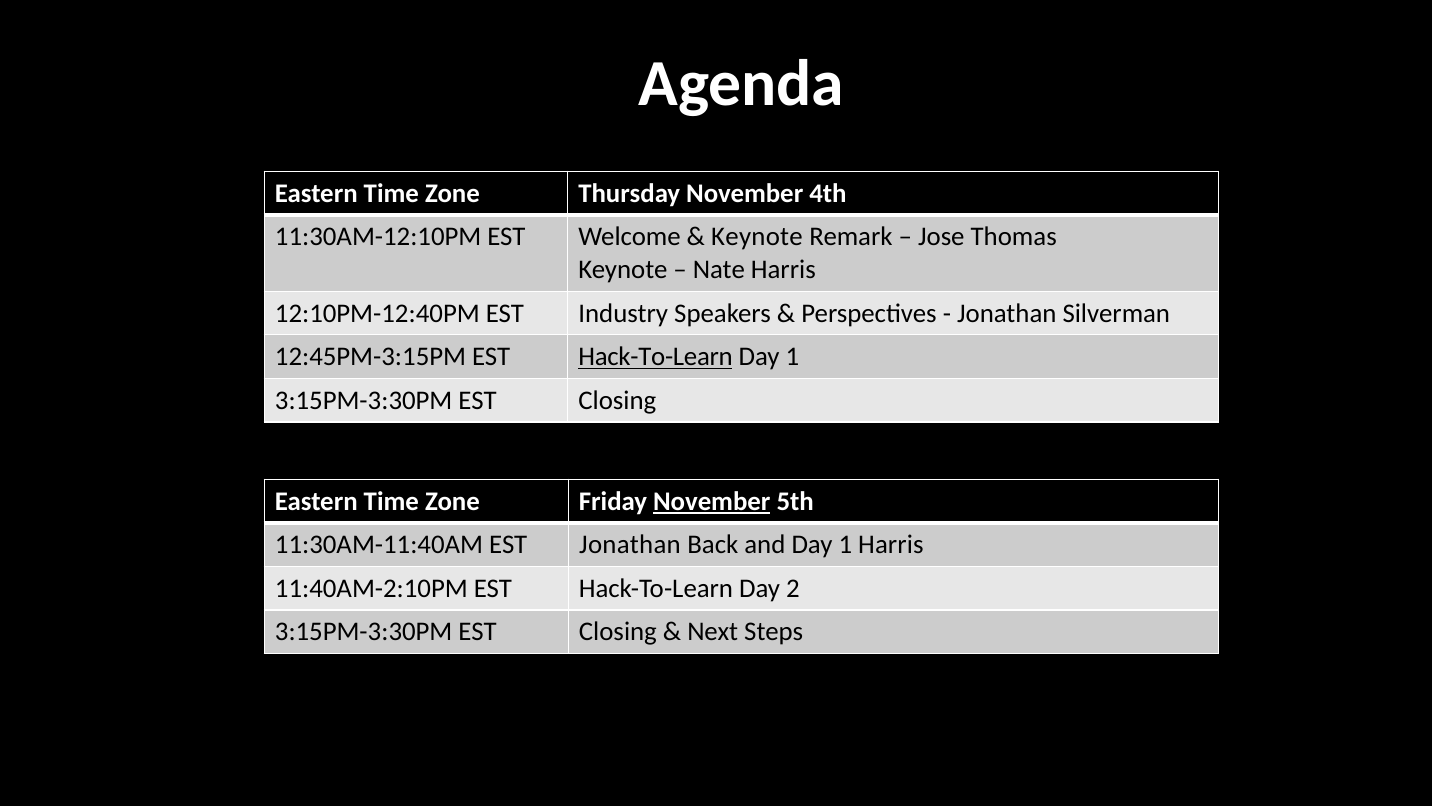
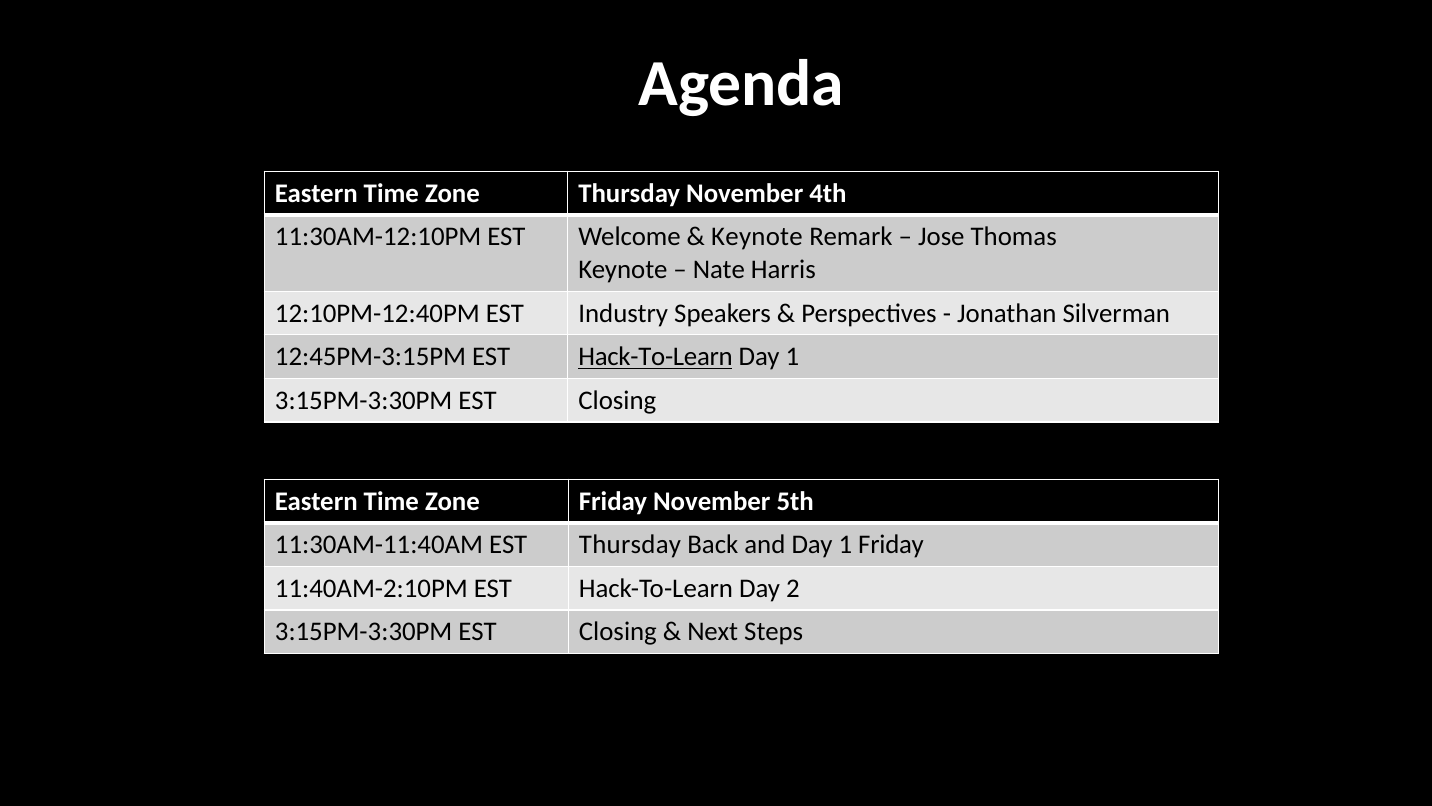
November at (712, 501) underline: present -> none
EST Jonathan: Jonathan -> Thursday
1 Harris: Harris -> Friday
